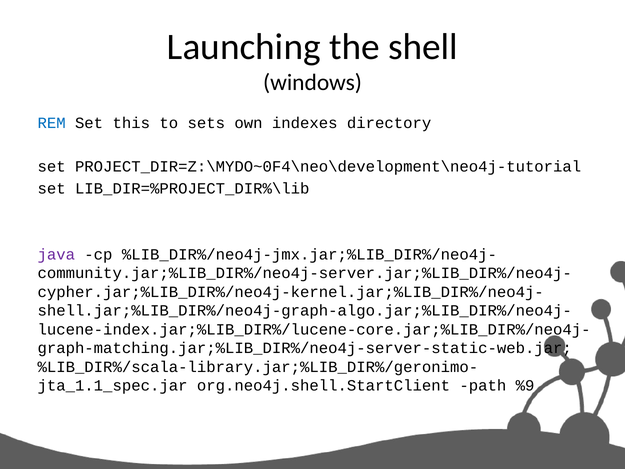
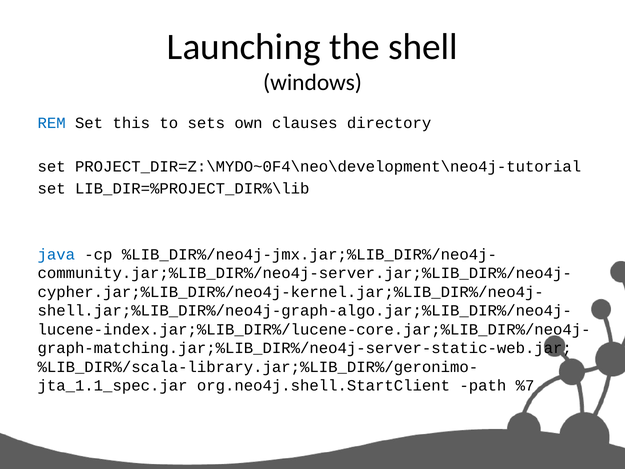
indexes: indexes -> clauses
java colour: purple -> blue
%9: %9 -> %7
